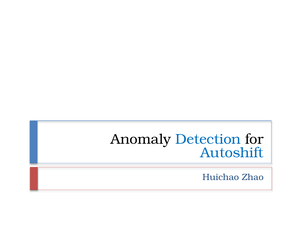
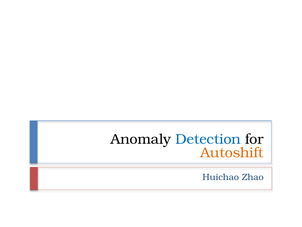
Autoshift colour: blue -> orange
